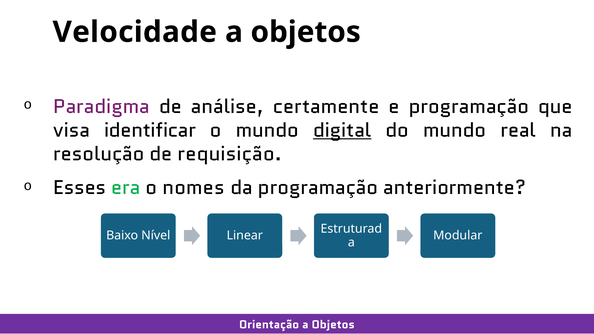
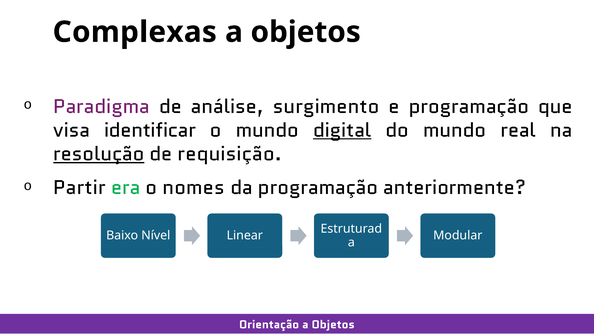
Velocidade: Velocidade -> Complexas
certamente: certamente -> surgimento
resolução underline: none -> present
Esses: Esses -> Partir
